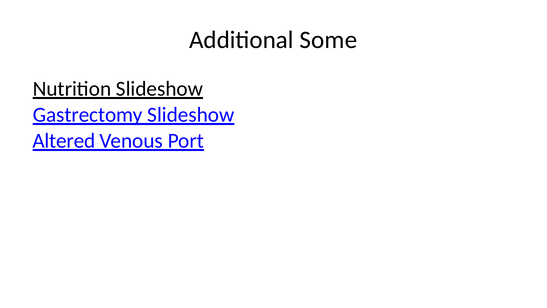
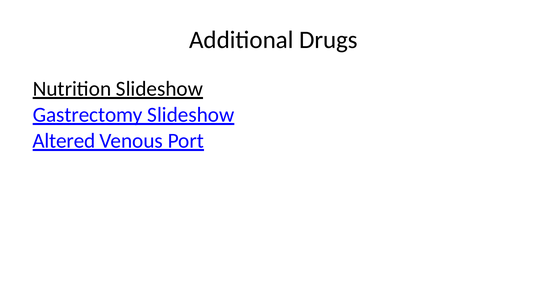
Some: Some -> Drugs
